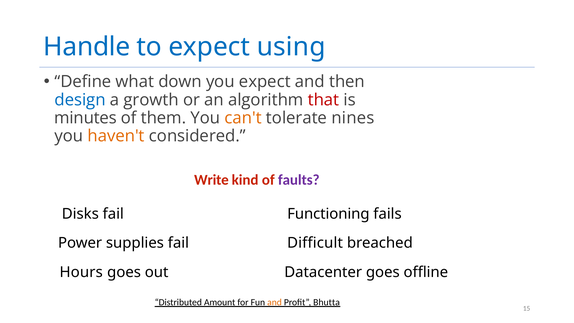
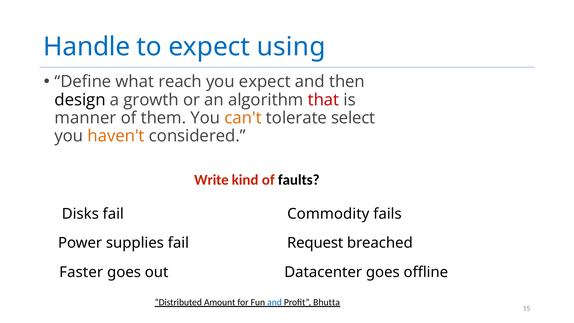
down: down -> reach
design colour: blue -> black
minutes: minutes -> manner
nines: nines -> select
faults colour: purple -> black
Functioning: Functioning -> Commodity
Difficult: Difficult -> Request
Hours: Hours -> Faster
and at (275, 302) colour: orange -> blue
